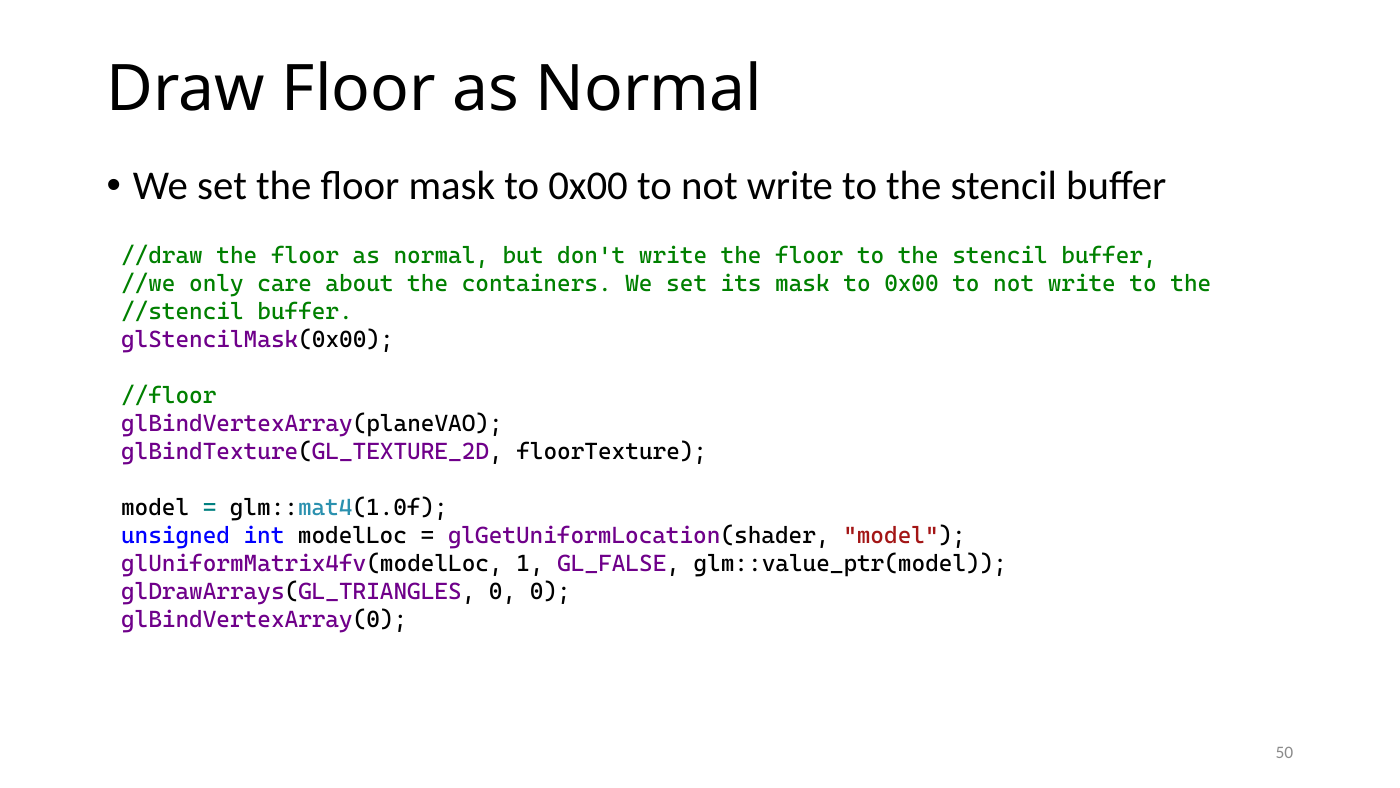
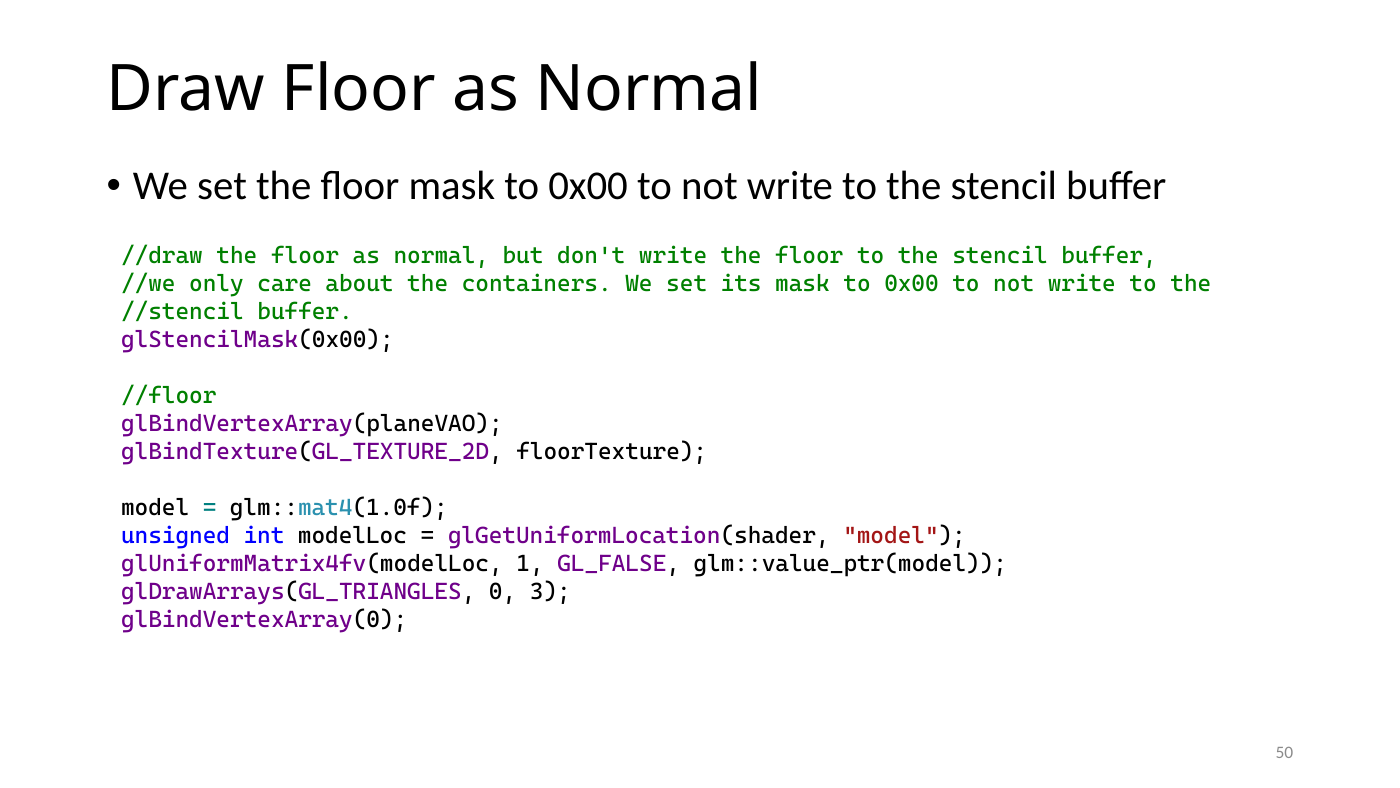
0 0: 0 -> 3
